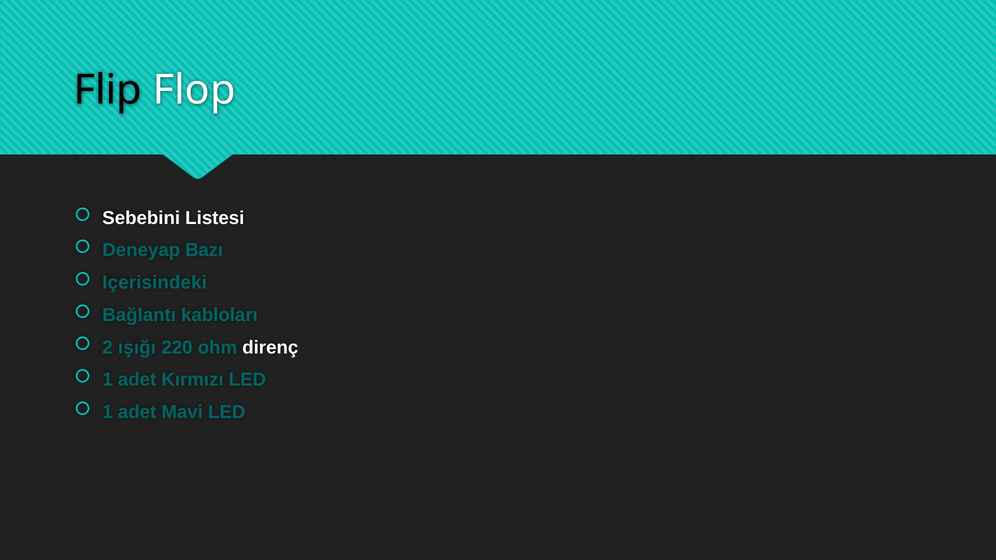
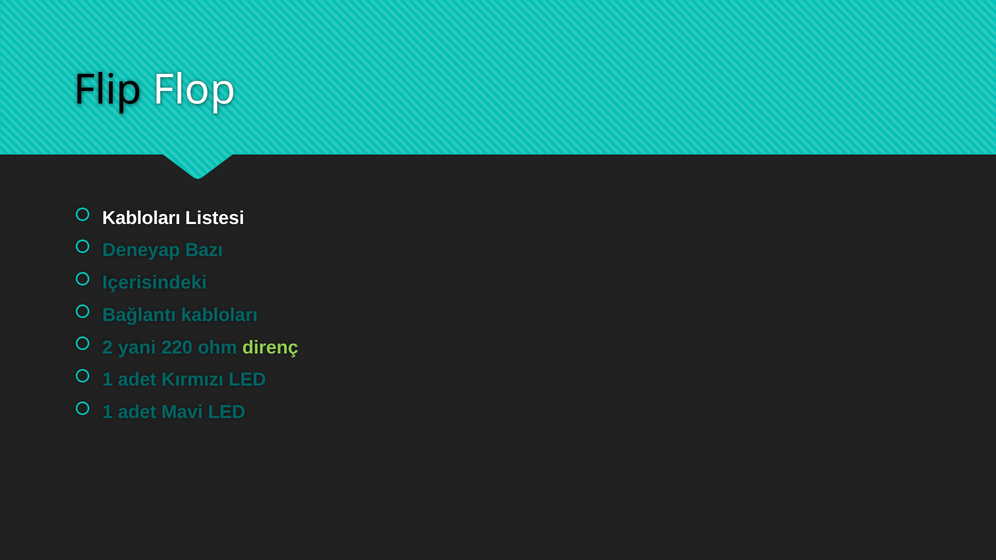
Sebebini at (141, 218): Sebebini -> Kabloları
ışığı: ışığı -> yani
direnç colour: white -> light green
